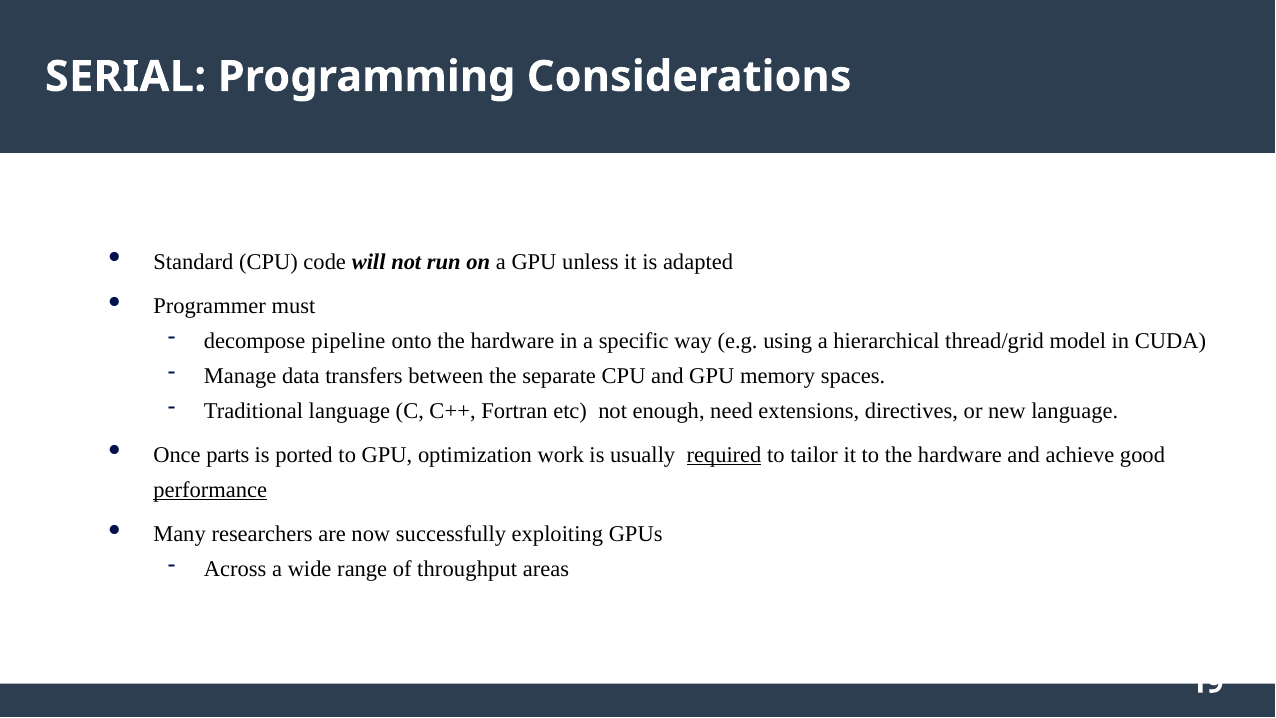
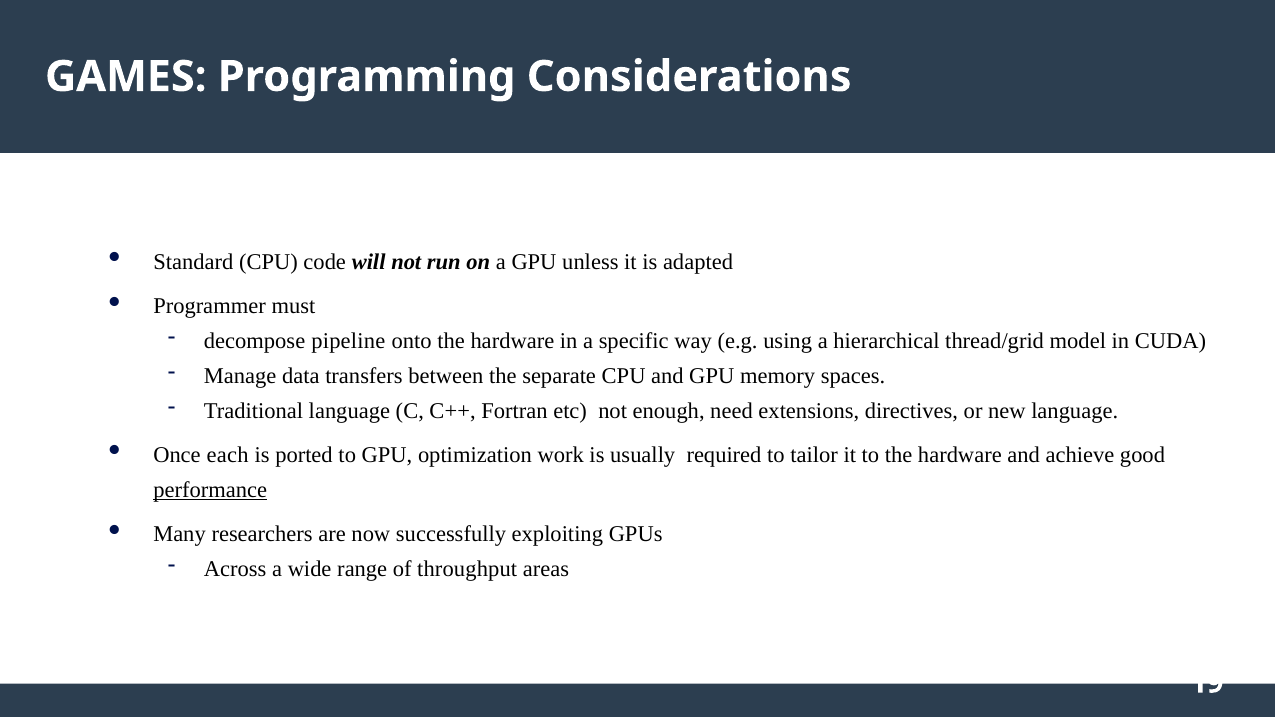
SERIAL: SERIAL -> GAMES
parts: parts -> each
required underline: present -> none
